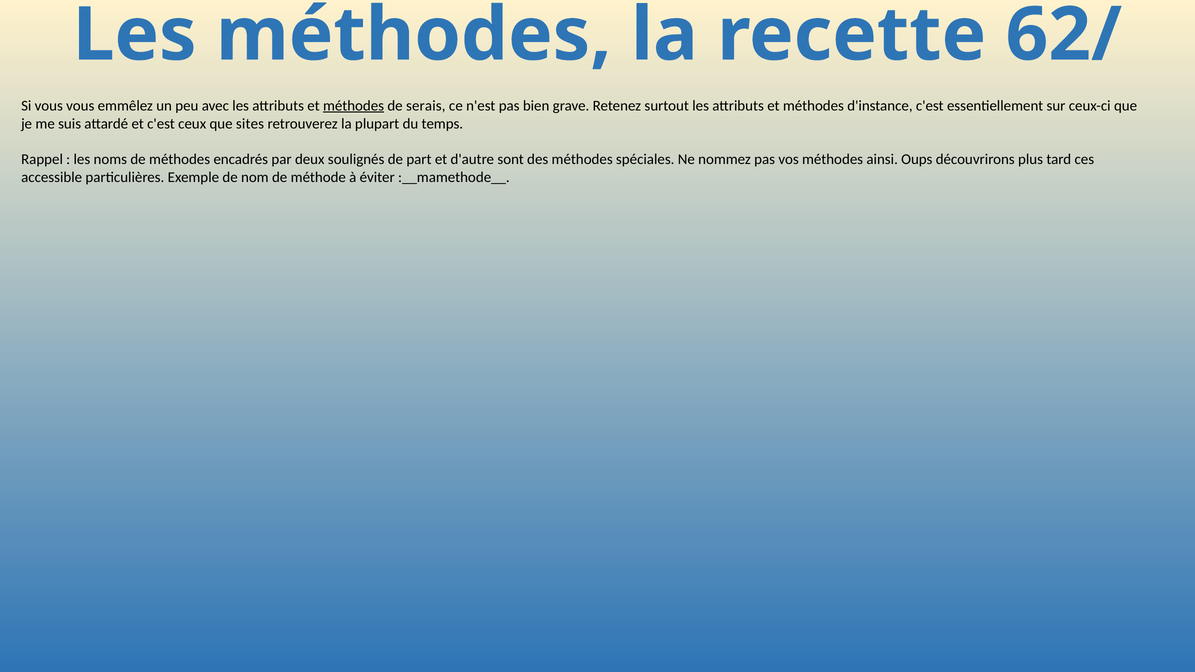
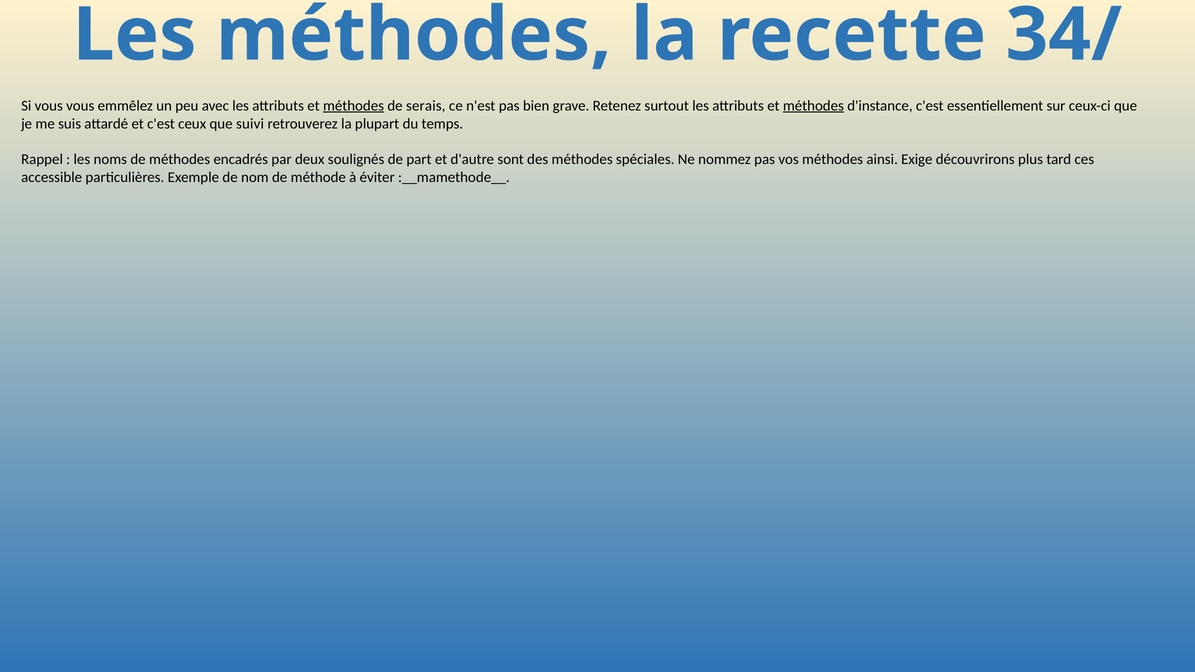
62/: 62/ -> 34/
méthodes at (813, 106) underline: none -> present
sites: sites -> suivi
Oups: Oups -> Exige
